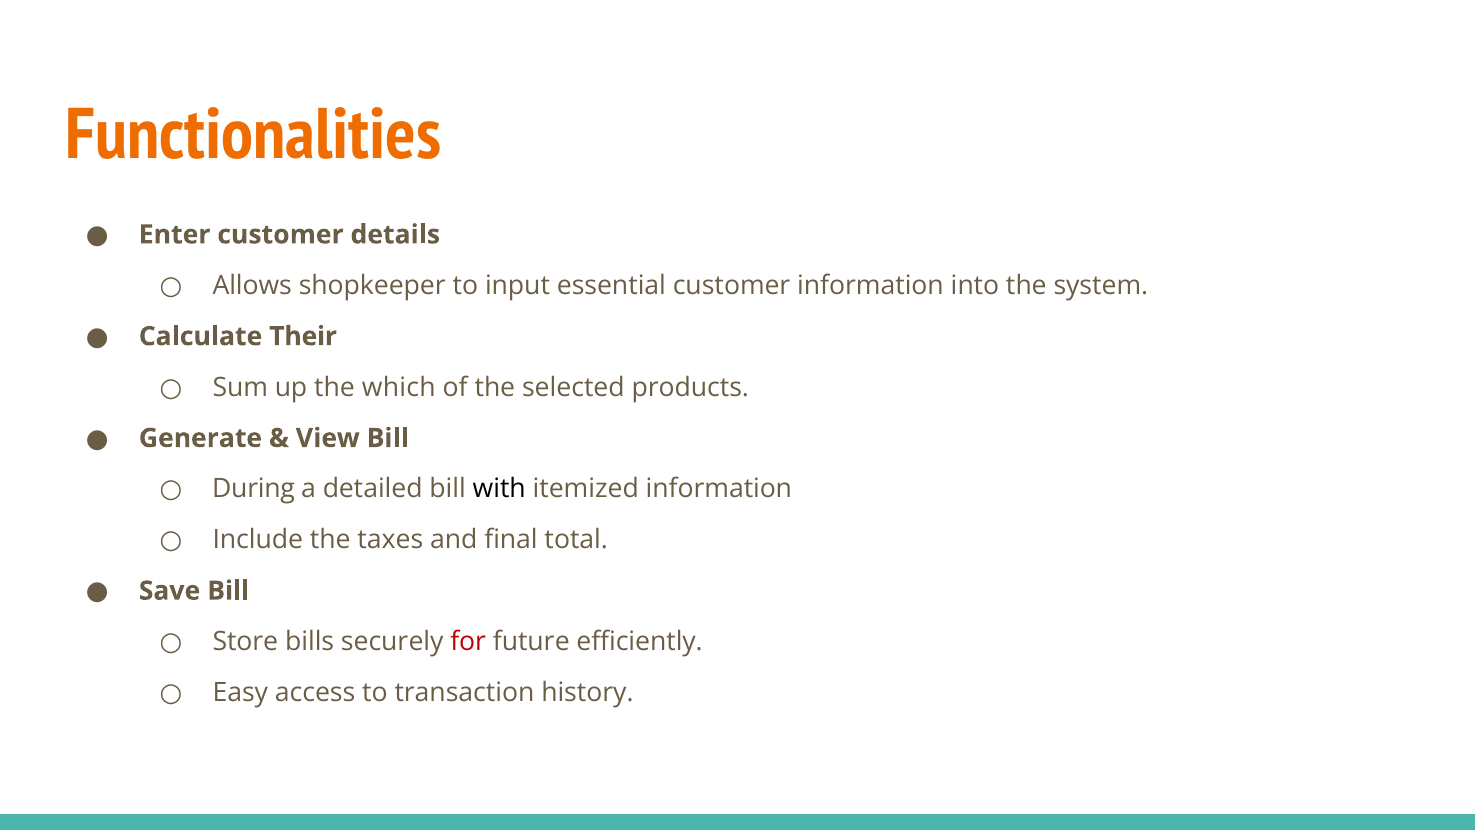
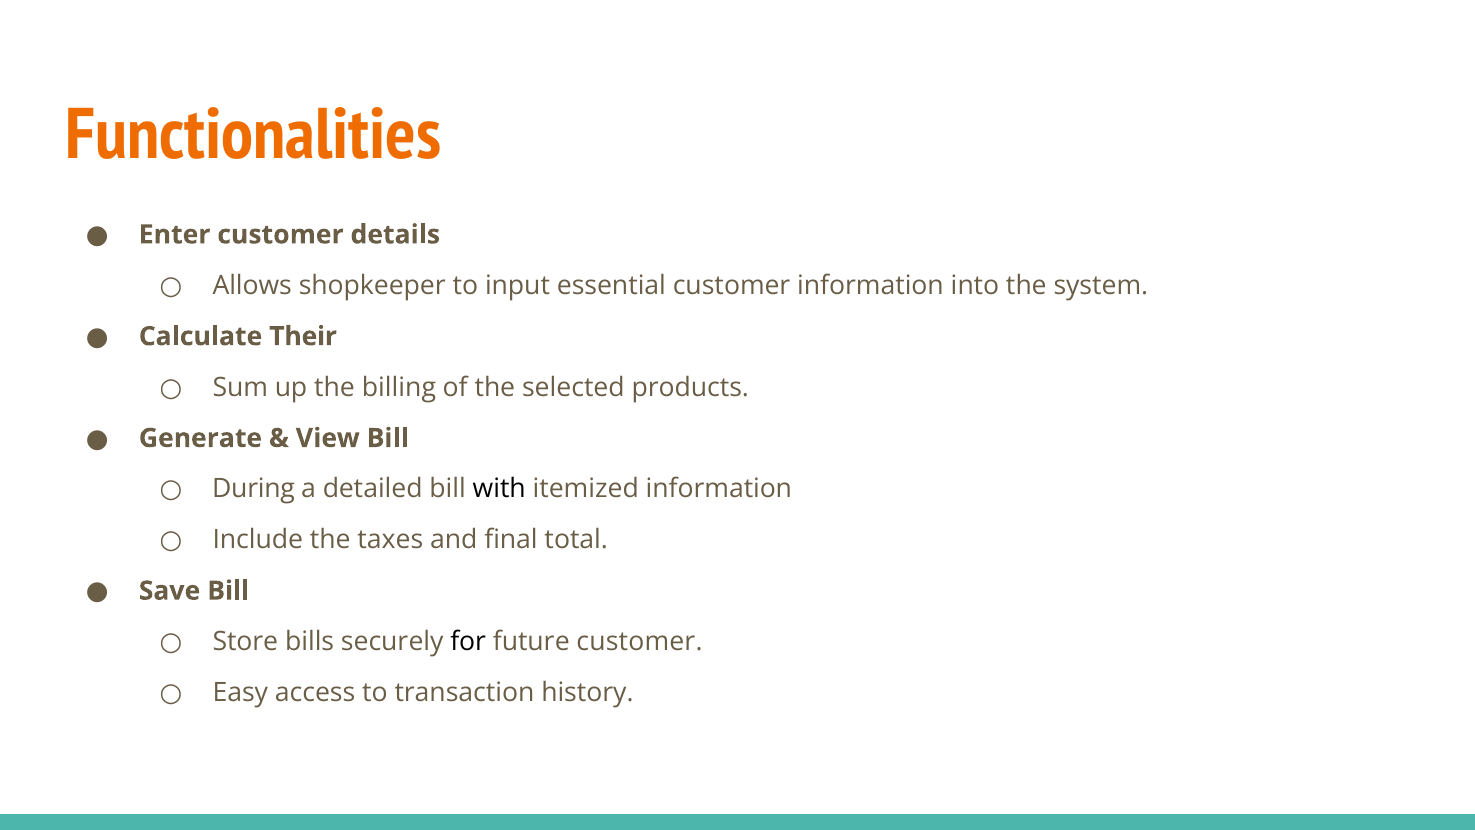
which: which -> billing
for colour: red -> black
future efficiently: efficiently -> customer
